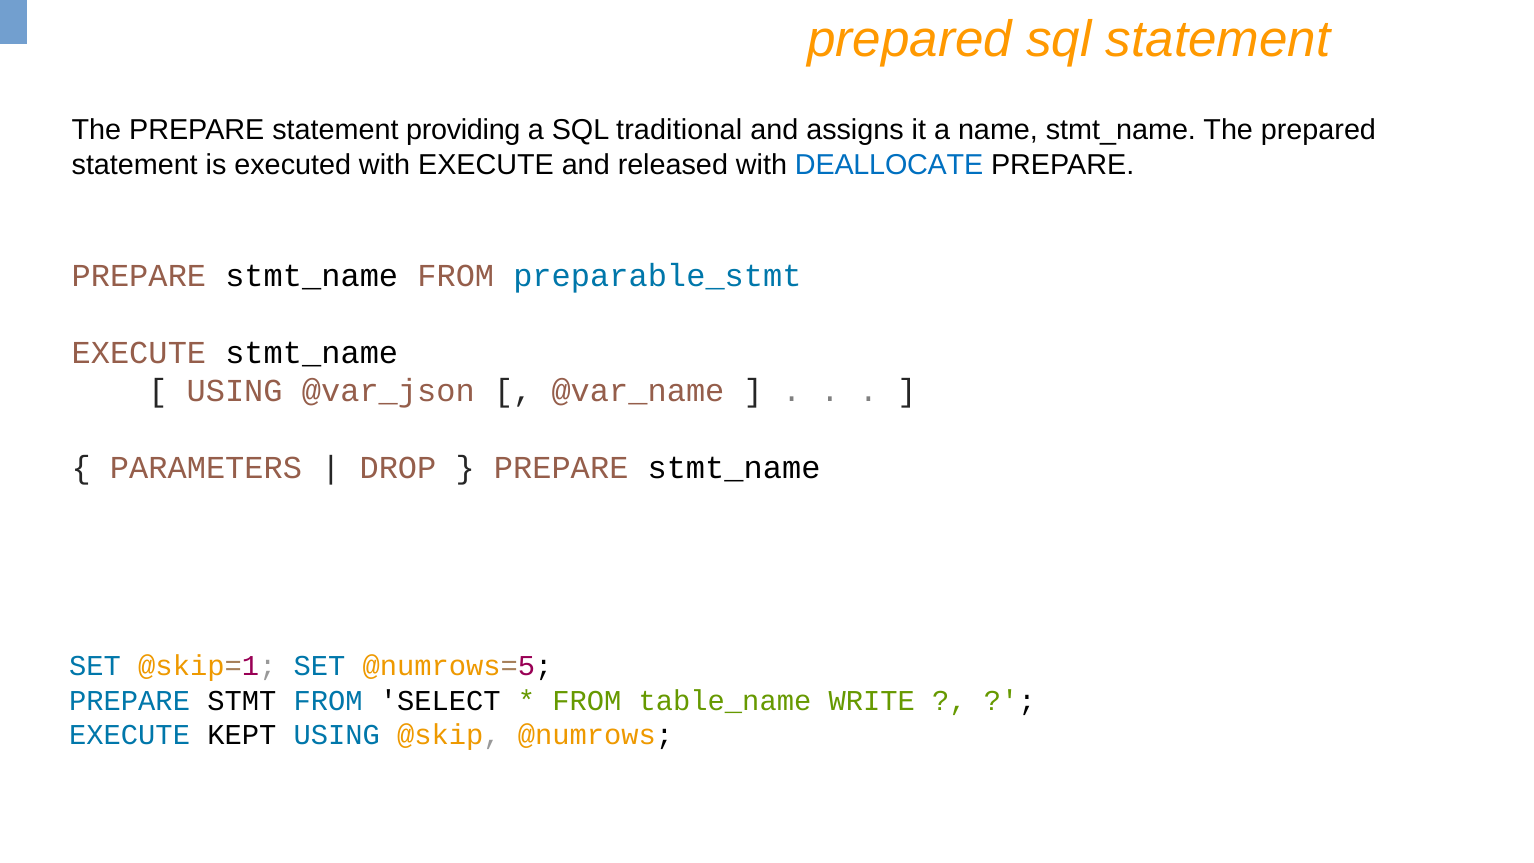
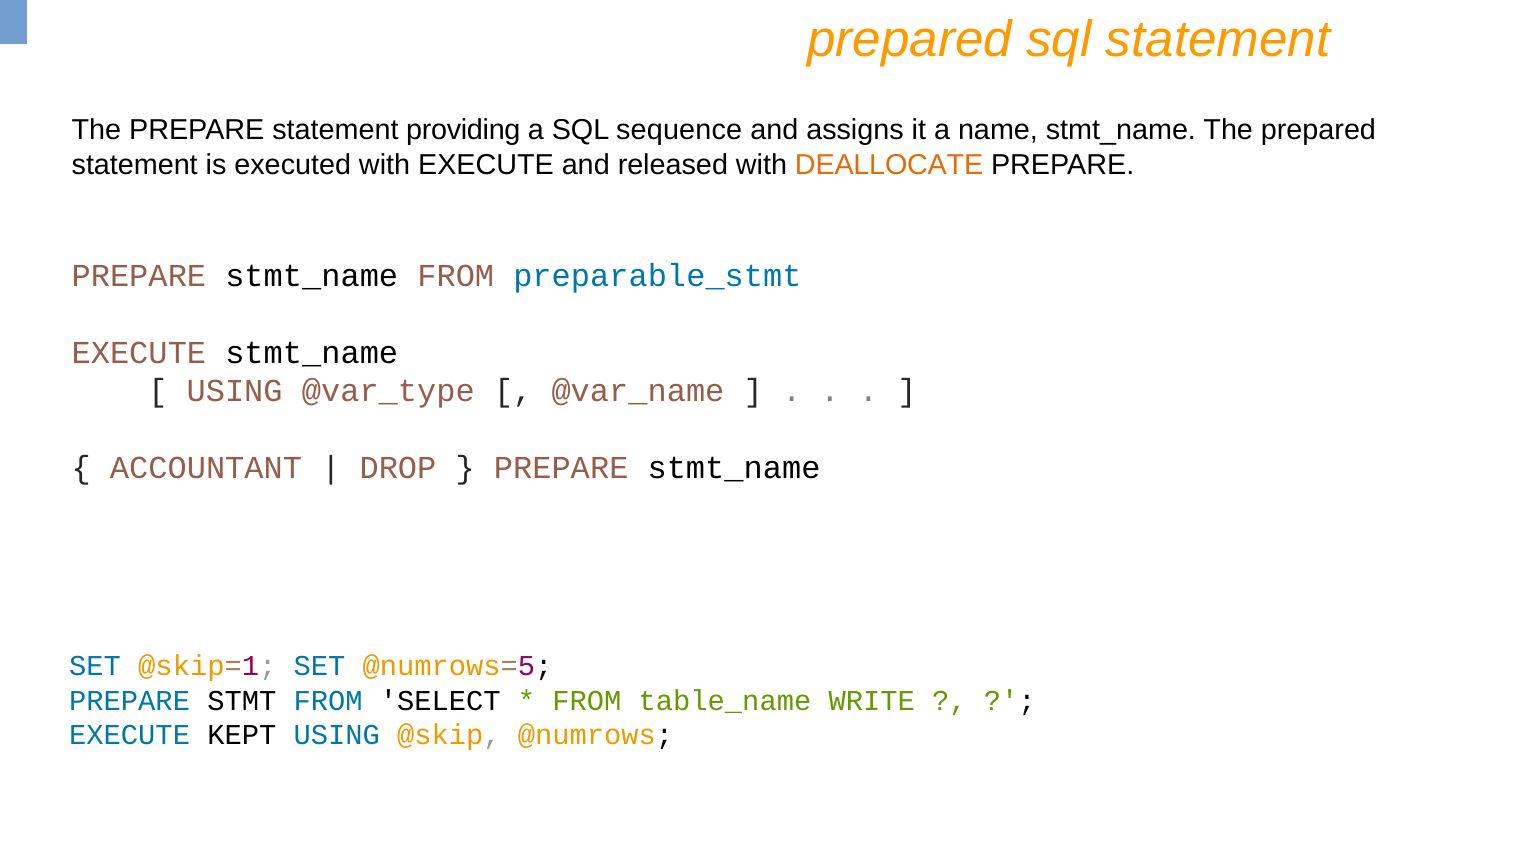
traditional: traditional -> sequence
DEALLOCATE colour: blue -> orange
@var_json: @var_json -> @var_type
PARAMETERS: PARAMETERS -> ACCOUNTANT
